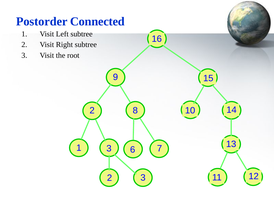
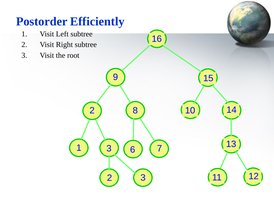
Connected: Connected -> Efficiently
